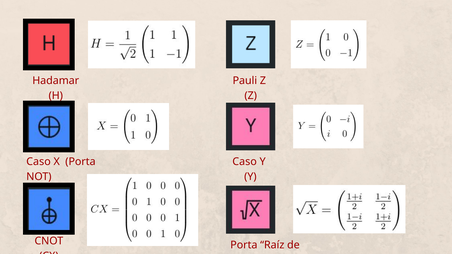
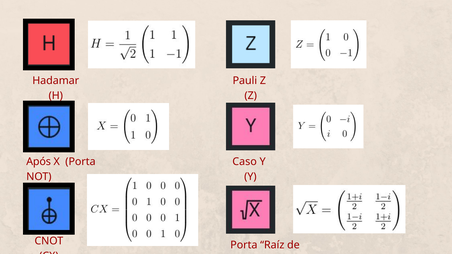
Caso at (38, 162): Caso -> Após
